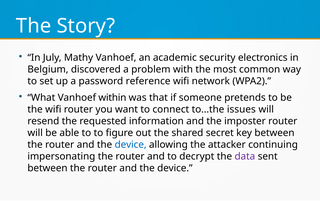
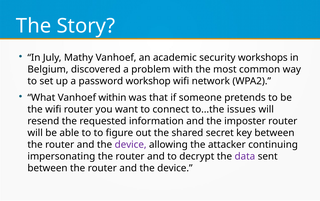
electronics: electronics -> workshops
reference: reference -> workshop
device at (131, 145) colour: blue -> purple
